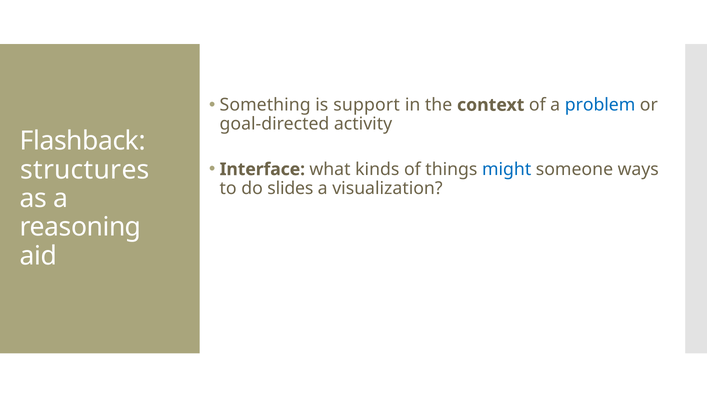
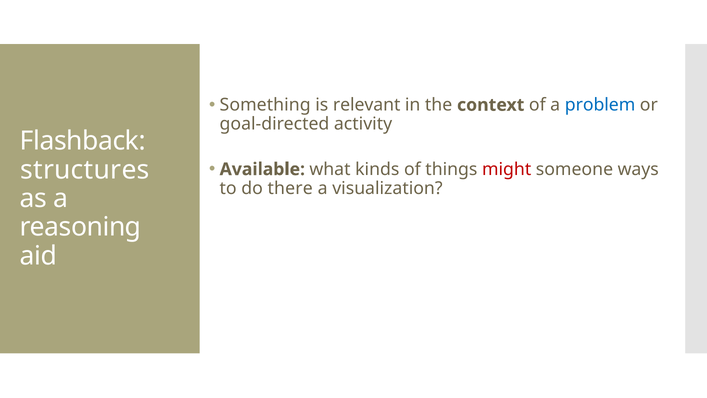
support: support -> relevant
Interface: Interface -> Available
might colour: blue -> red
slides: slides -> there
